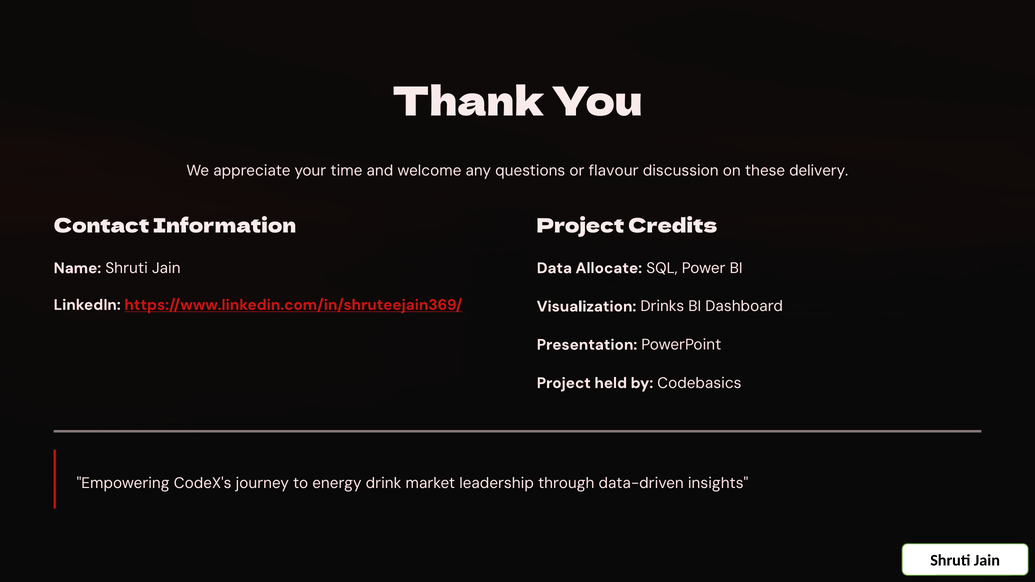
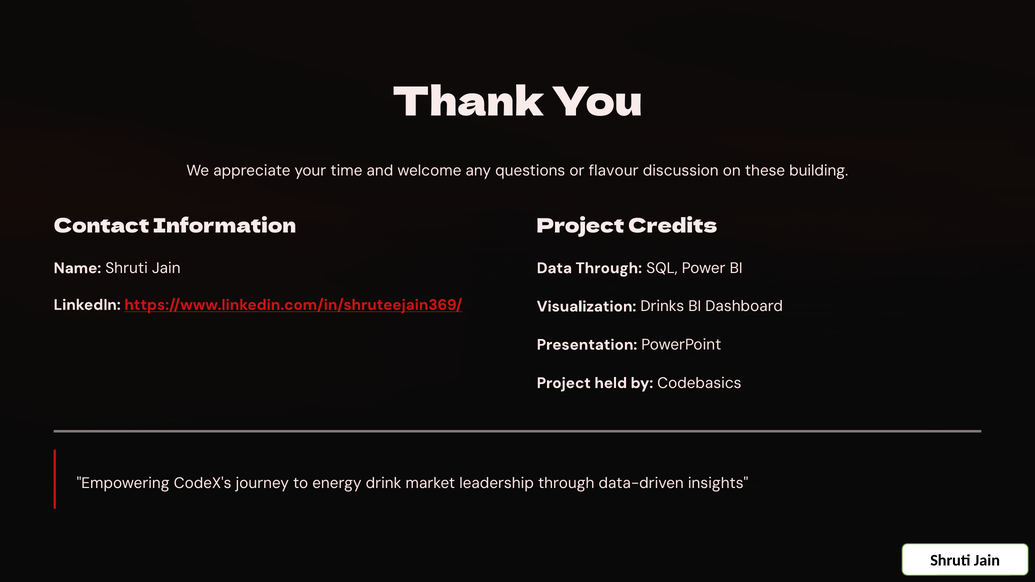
delivery: delivery -> building
Data Allocate: Allocate -> Through
